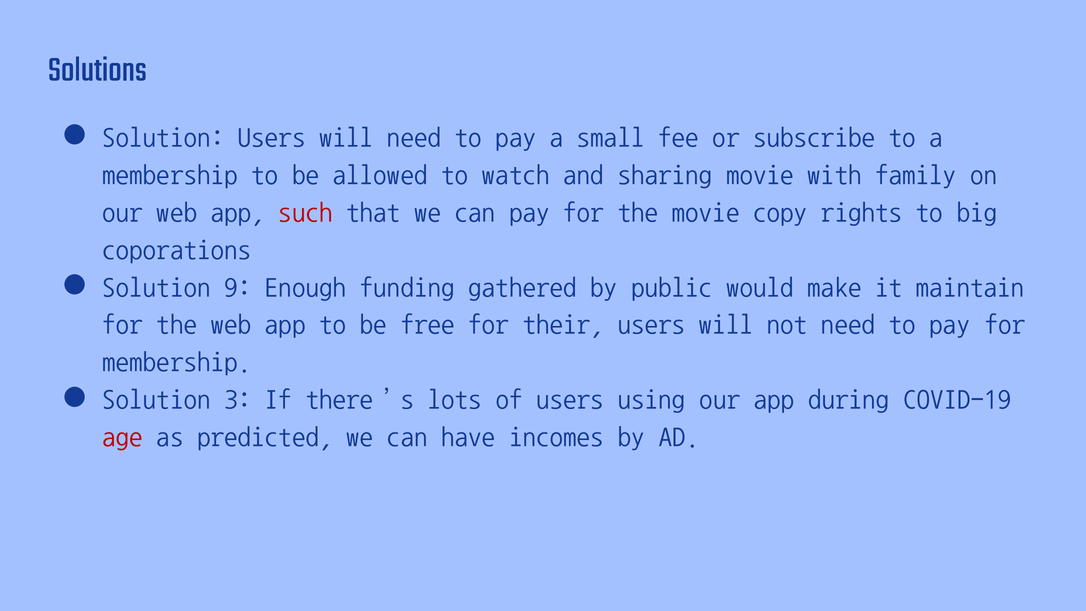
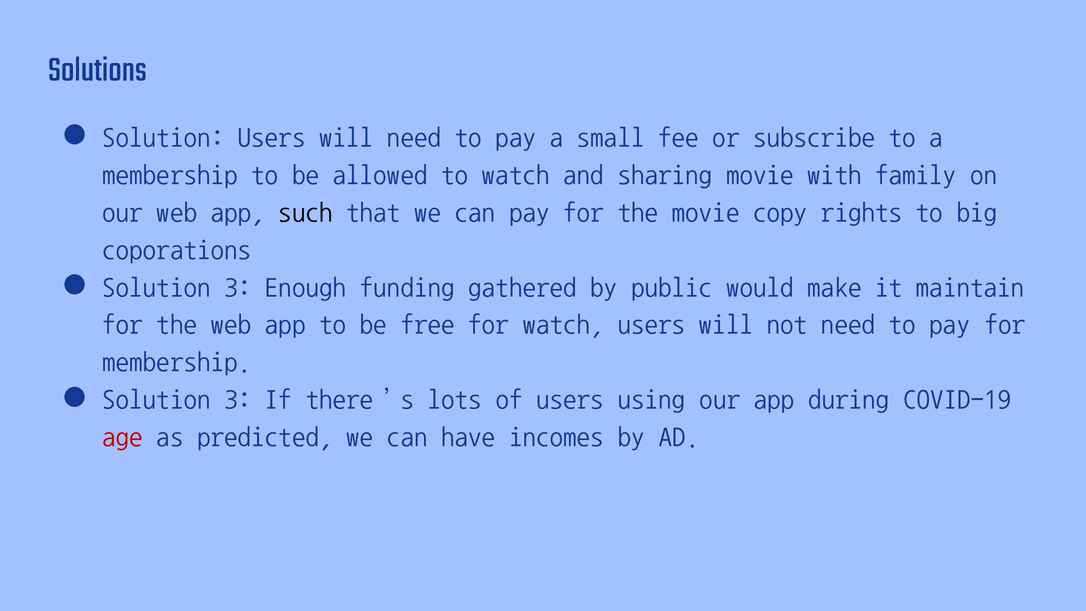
such colour: red -> black
9 at (238, 287): 9 -> 3
for their: their -> watch
